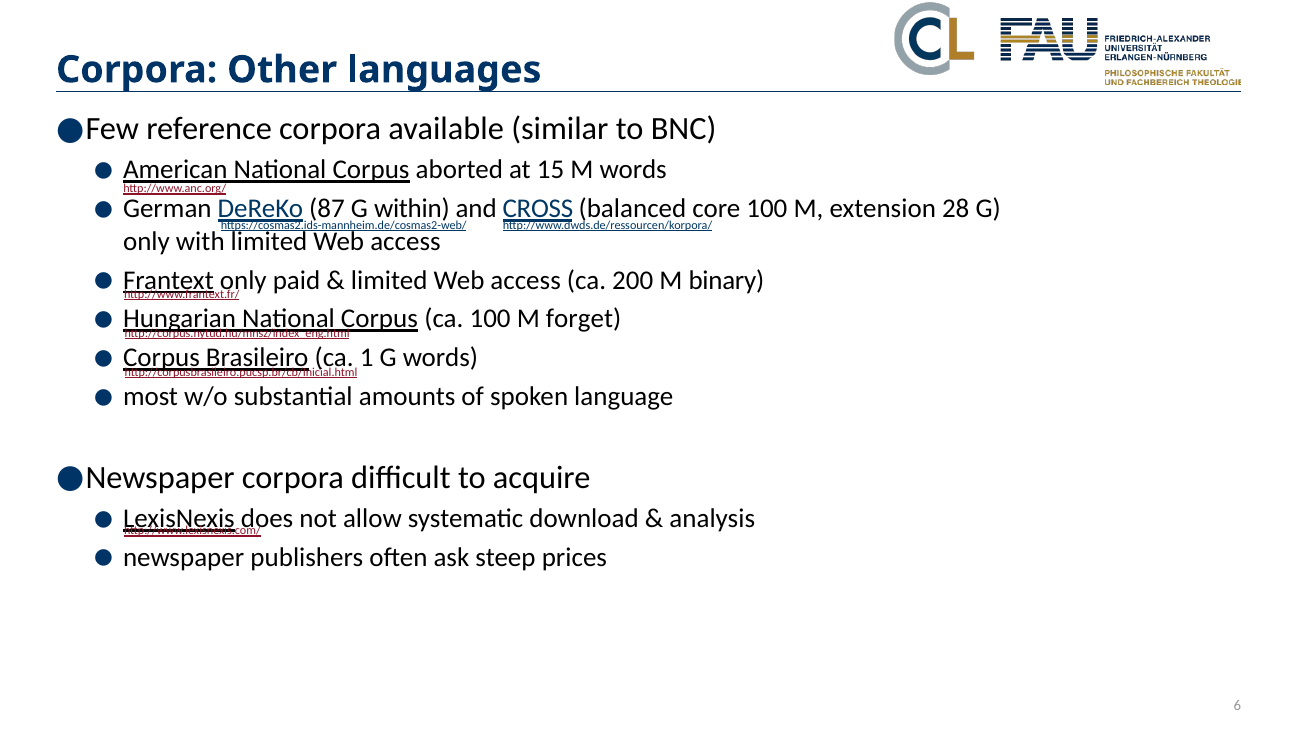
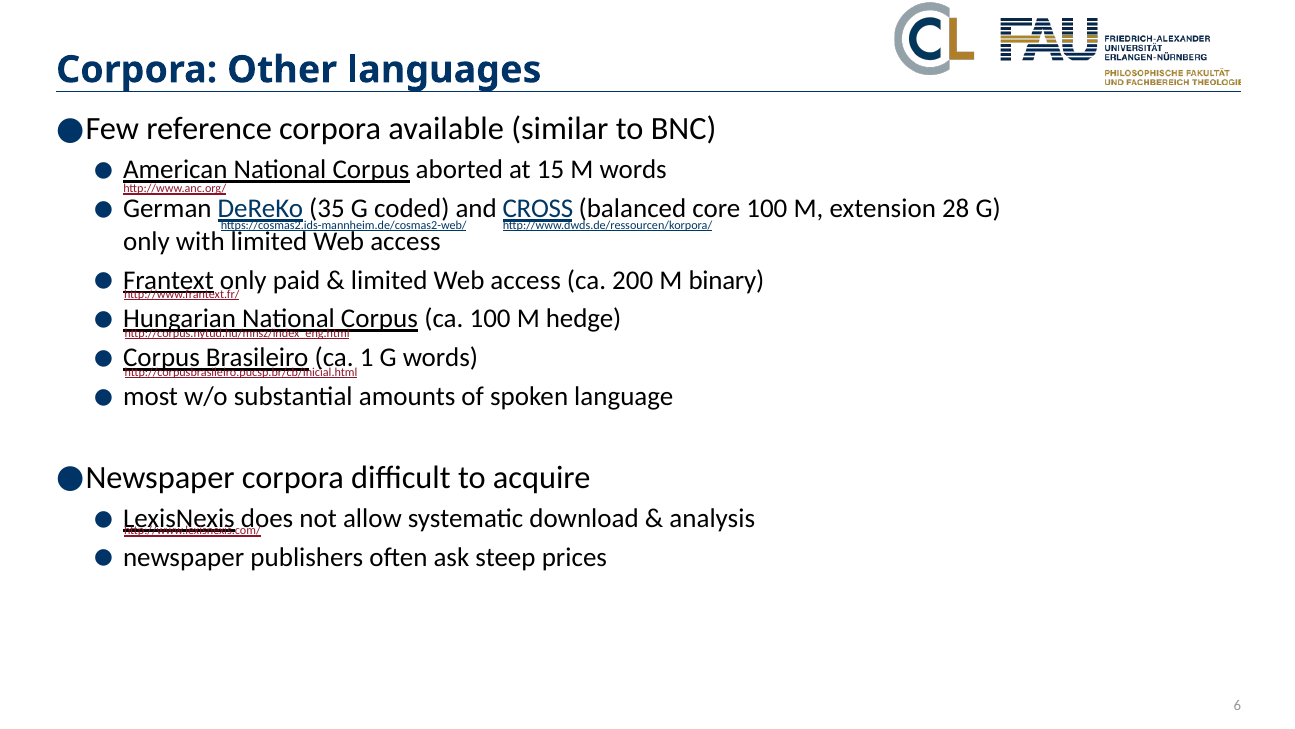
87: 87 -> 35
within: within -> coded
forget: forget -> hedge
